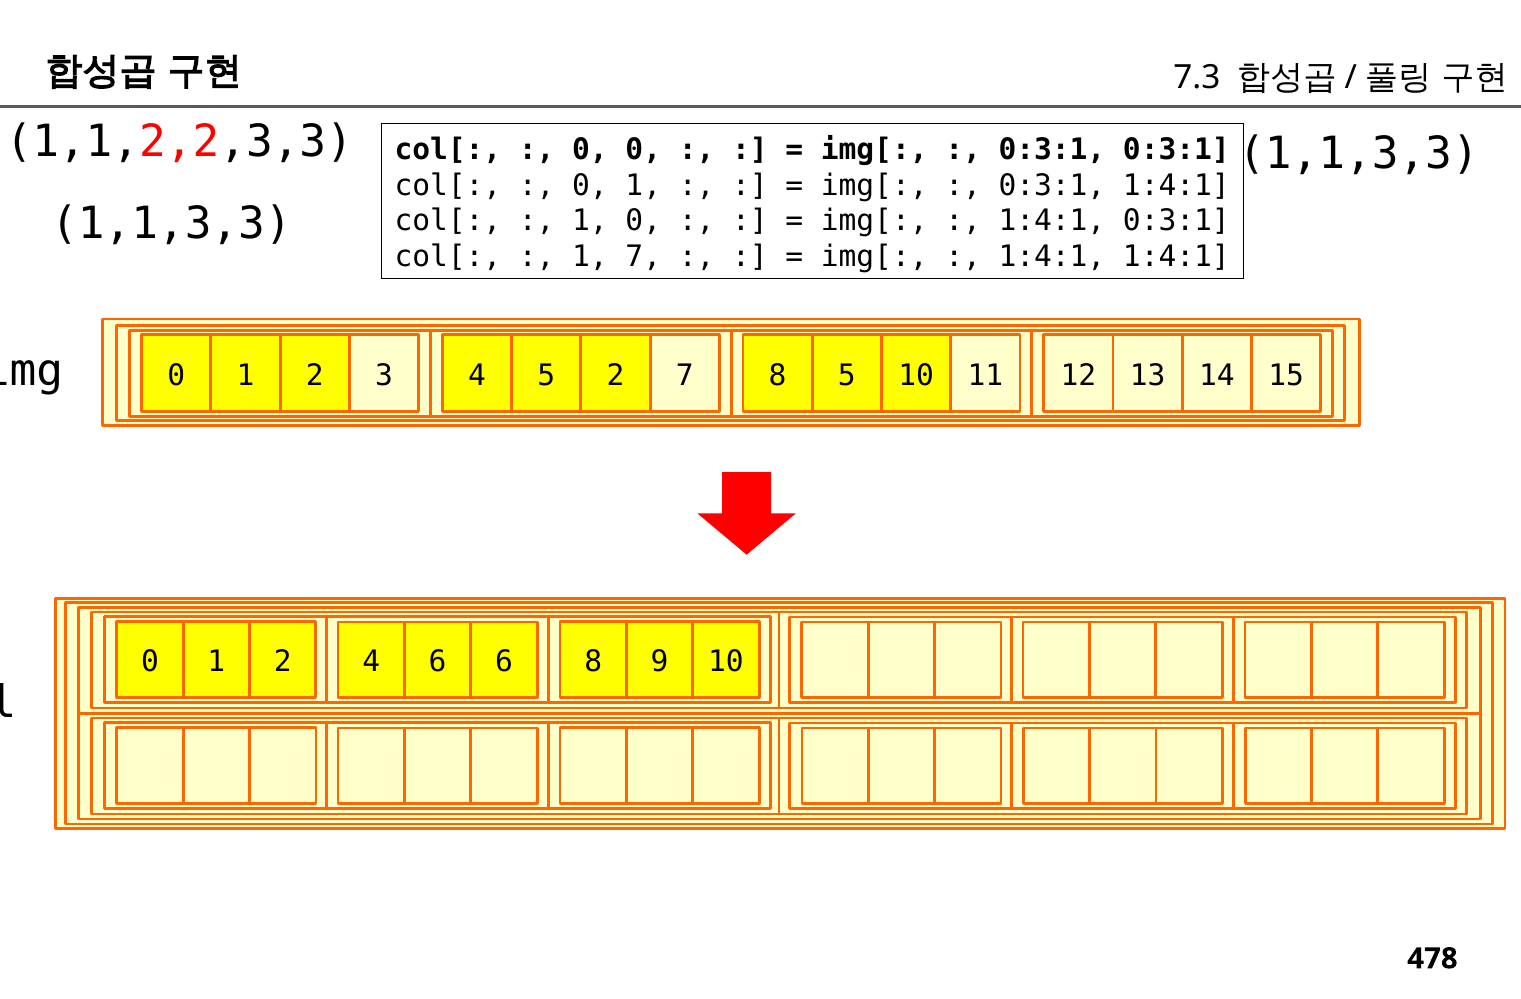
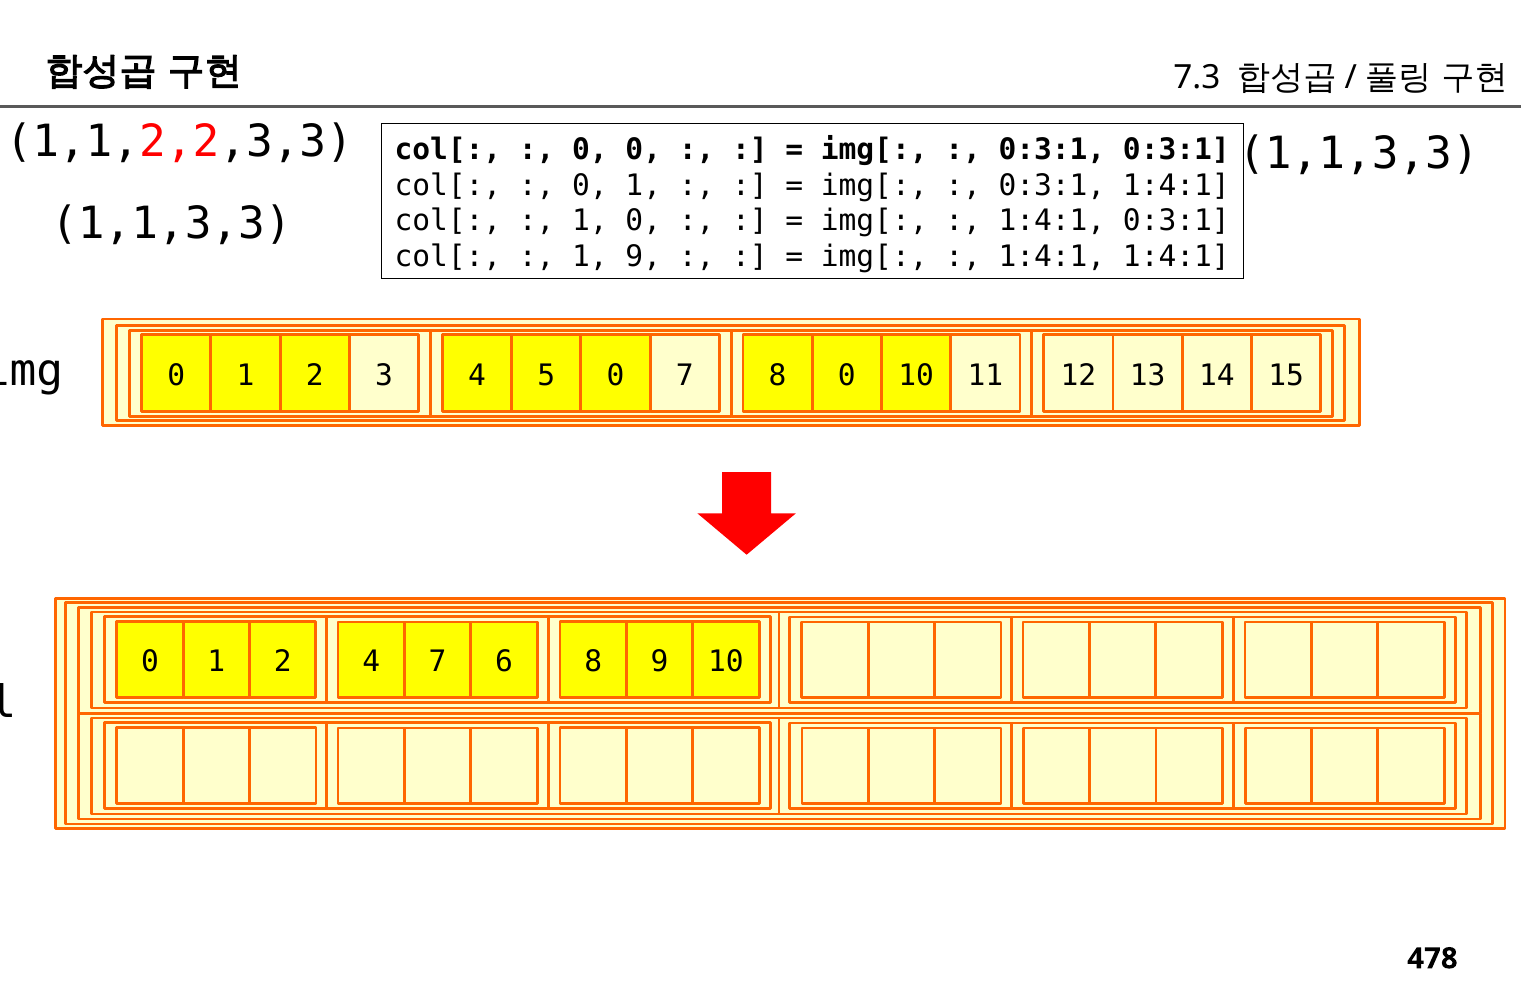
1 7: 7 -> 9
5 2: 2 -> 0
8 5: 5 -> 0
4 6: 6 -> 7
